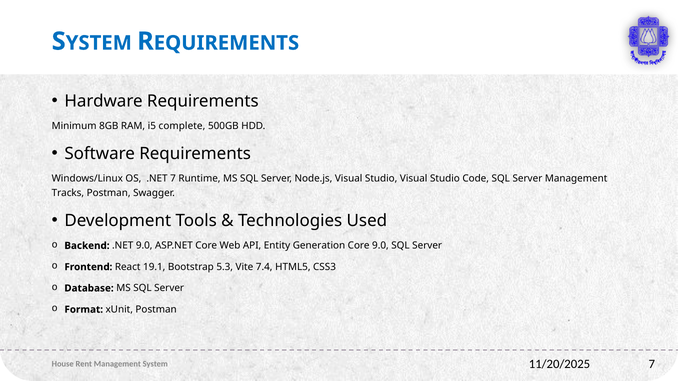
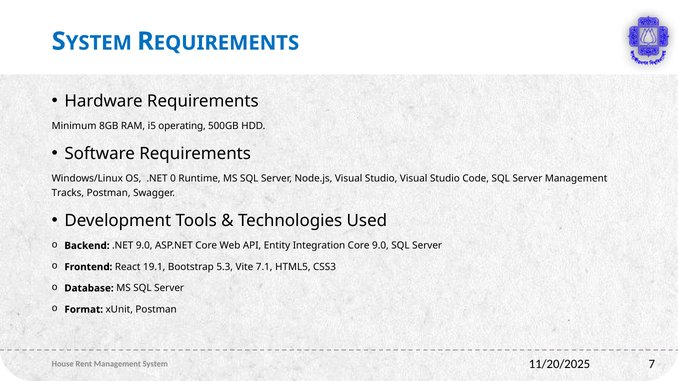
complete: complete -> operating
.NET 7: 7 -> 0
Generation: Generation -> Integration
7.4: 7.4 -> 7.1
